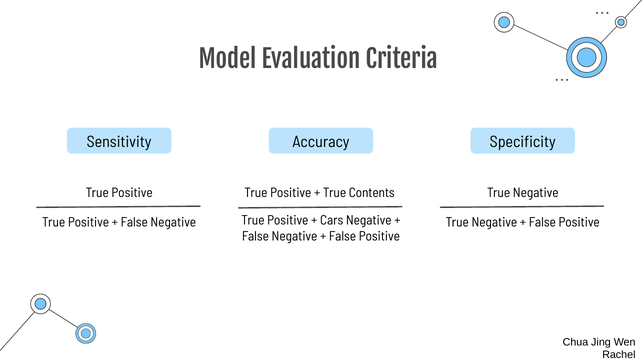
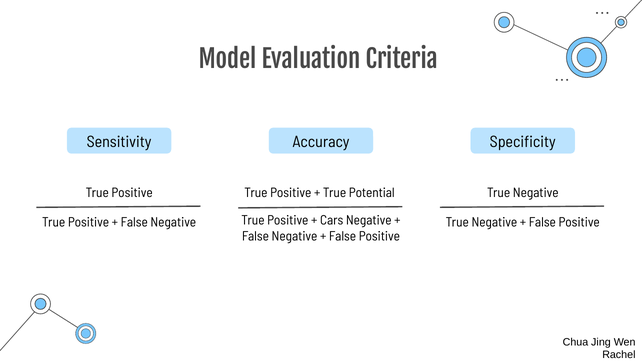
Contents: Contents -> Potential
